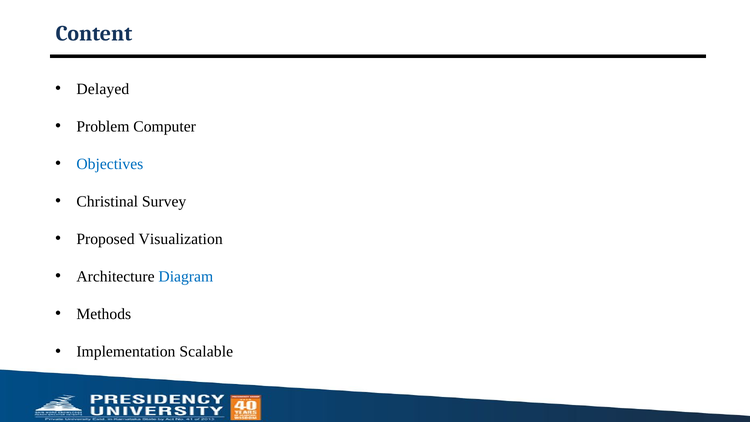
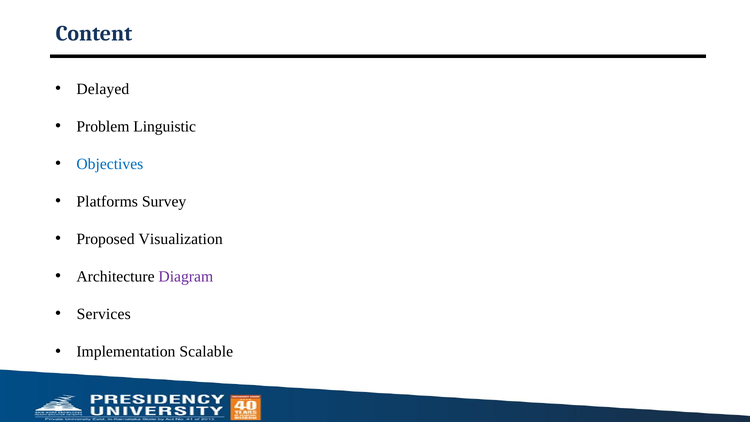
Computer: Computer -> Linguistic
Christinal: Christinal -> Platforms
Diagram colour: blue -> purple
Methods: Methods -> Services
